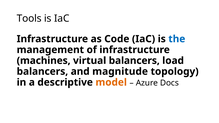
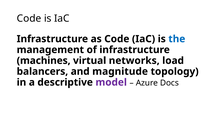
Tools at (29, 18): Tools -> Code
virtual balancers: balancers -> networks
model colour: orange -> purple
